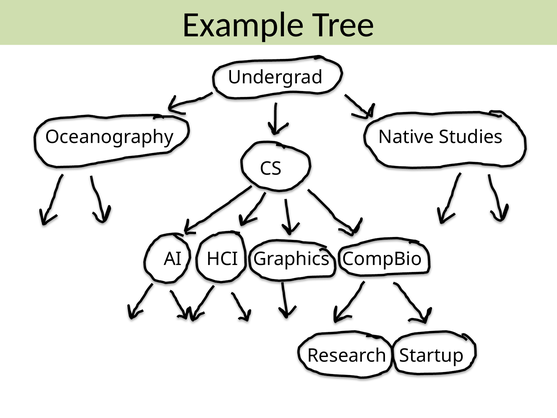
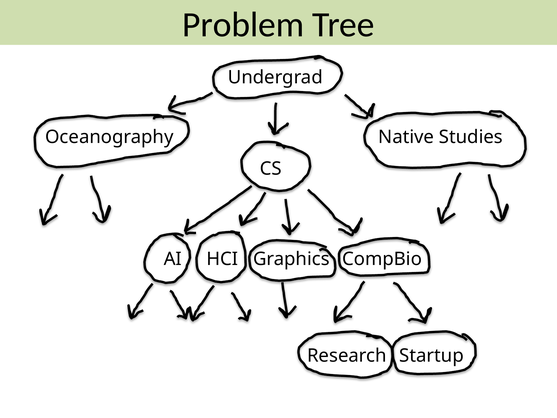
Example: Example -> Problem
